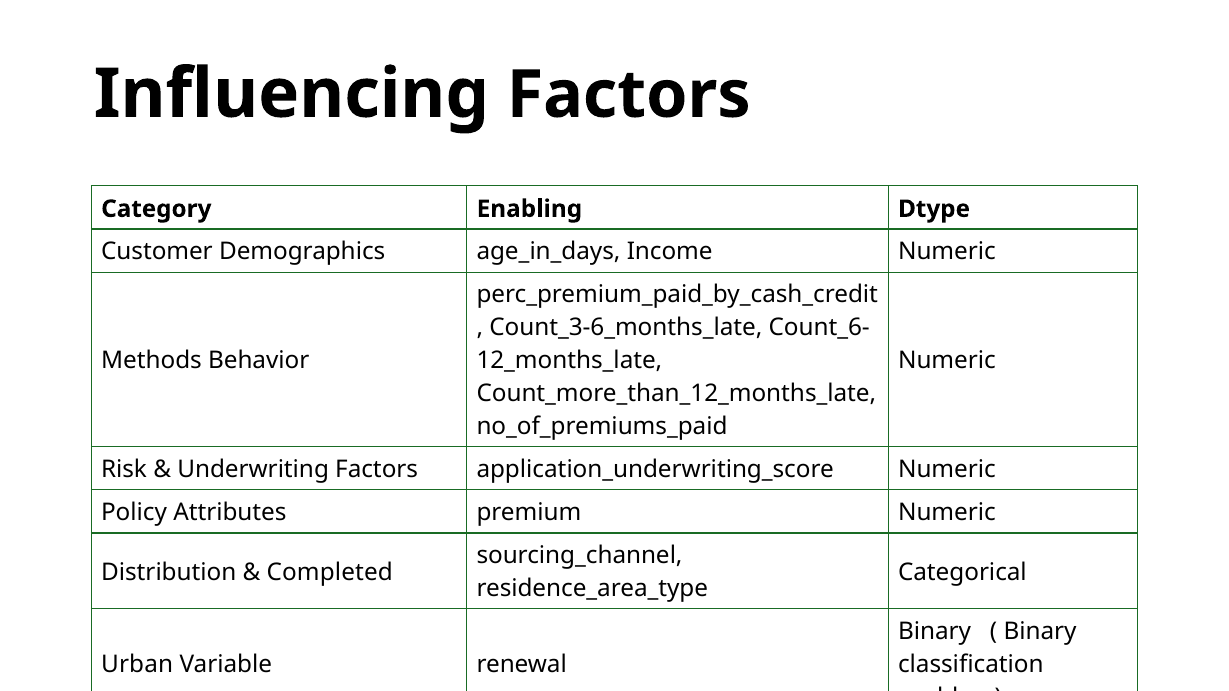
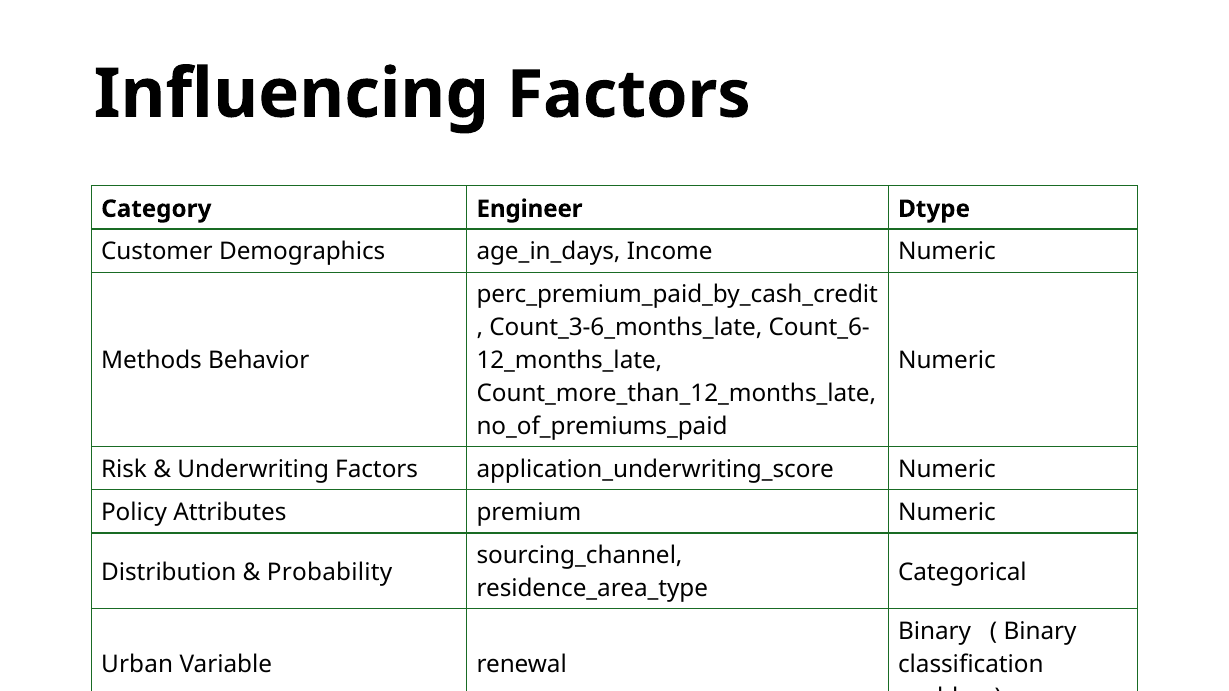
Enabling: Enabling -> Engineer
Completed: Completed -> Probability
